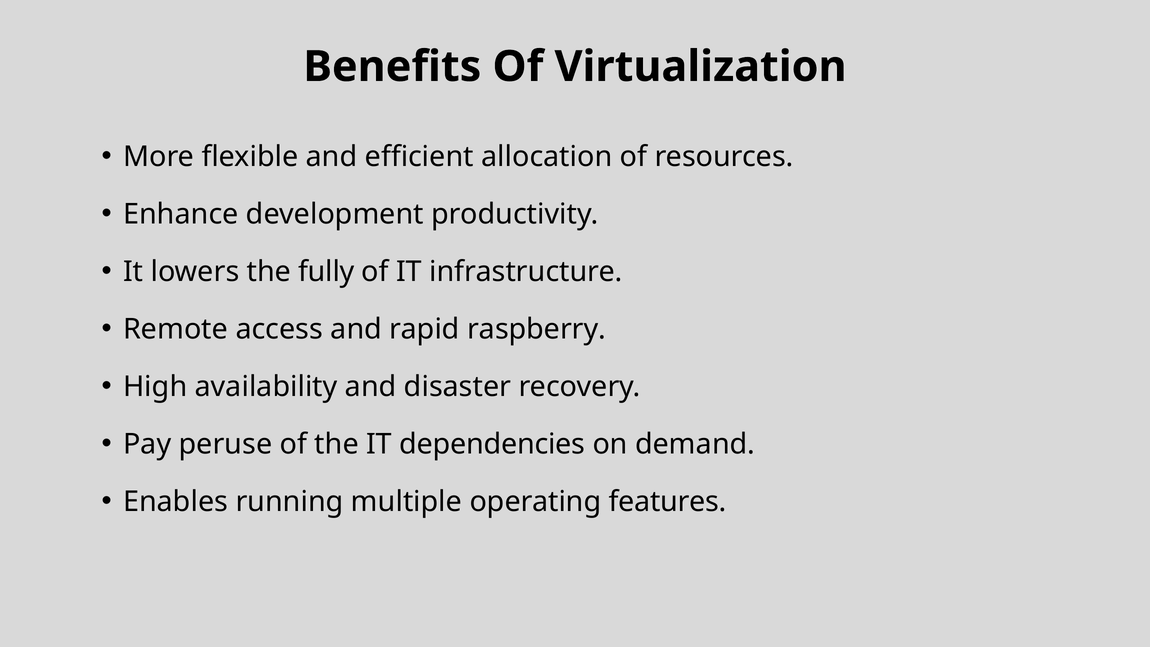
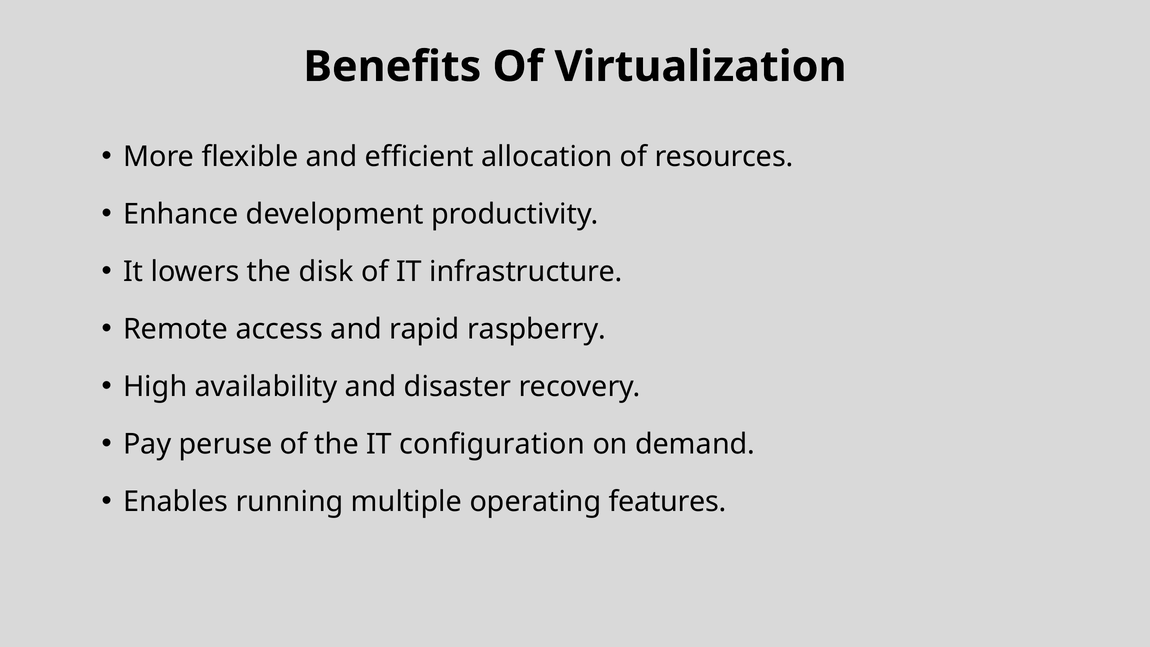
fully: fully -> disk
dependencies: dependencies -> configuration
